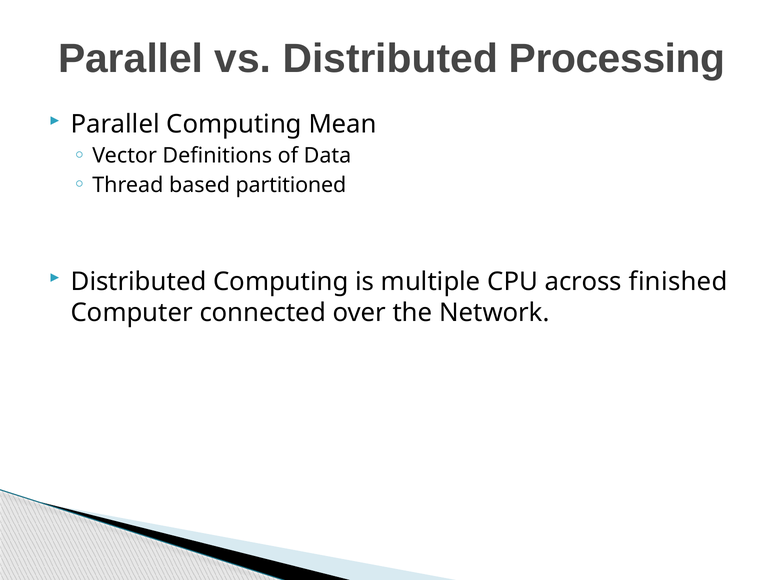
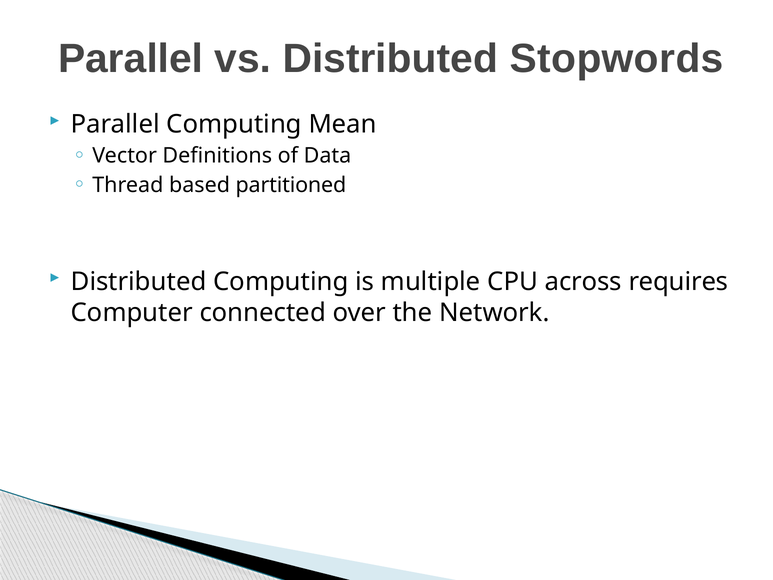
Processing: Processing -> Stopwords
finished: finished -> requires
